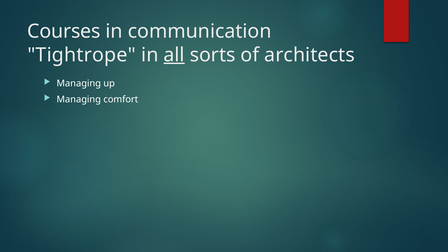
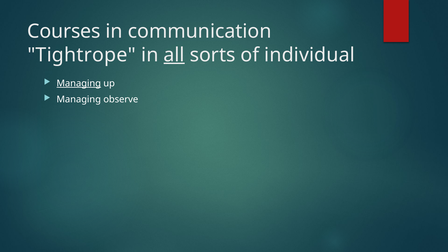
architects: architects -> individual
Managing at (79, 83) underline: none -> present
comfort: comfort -> observe
